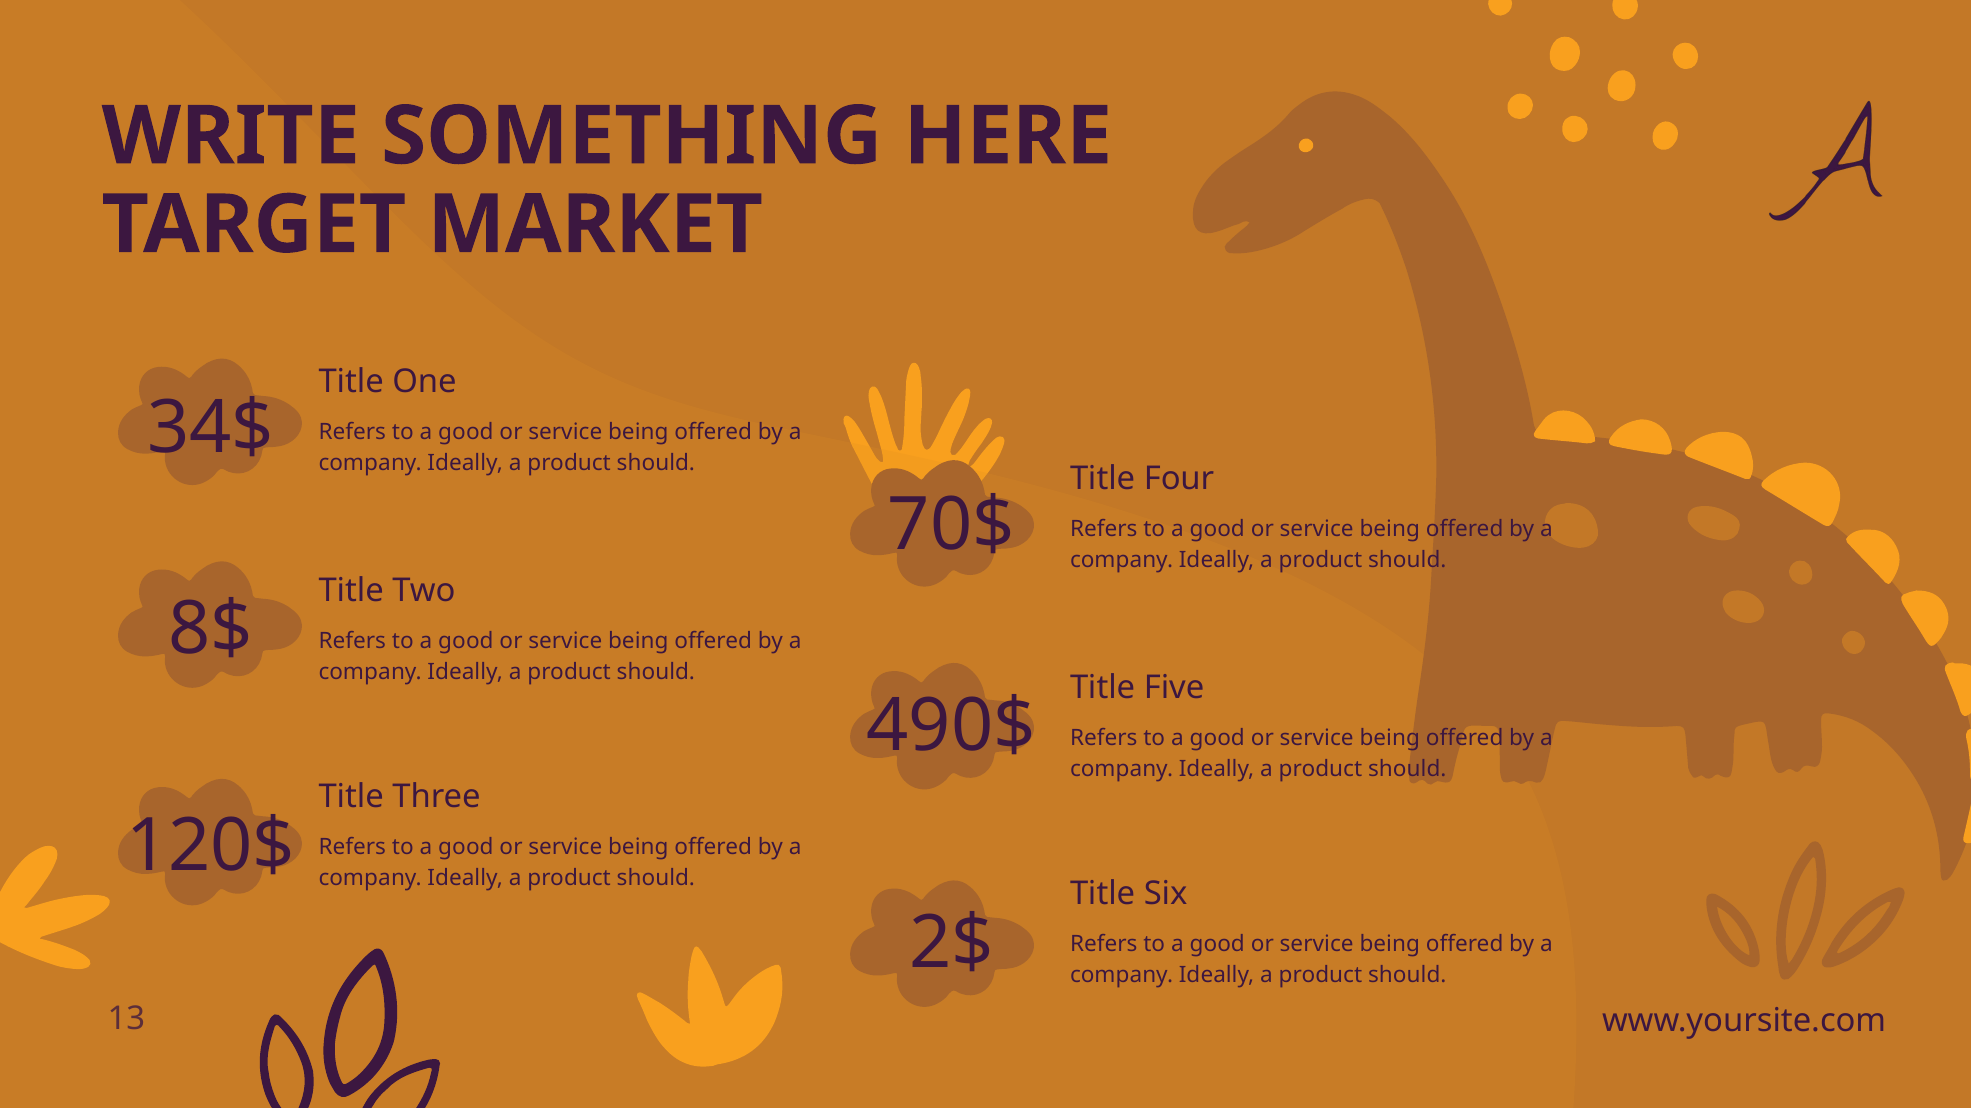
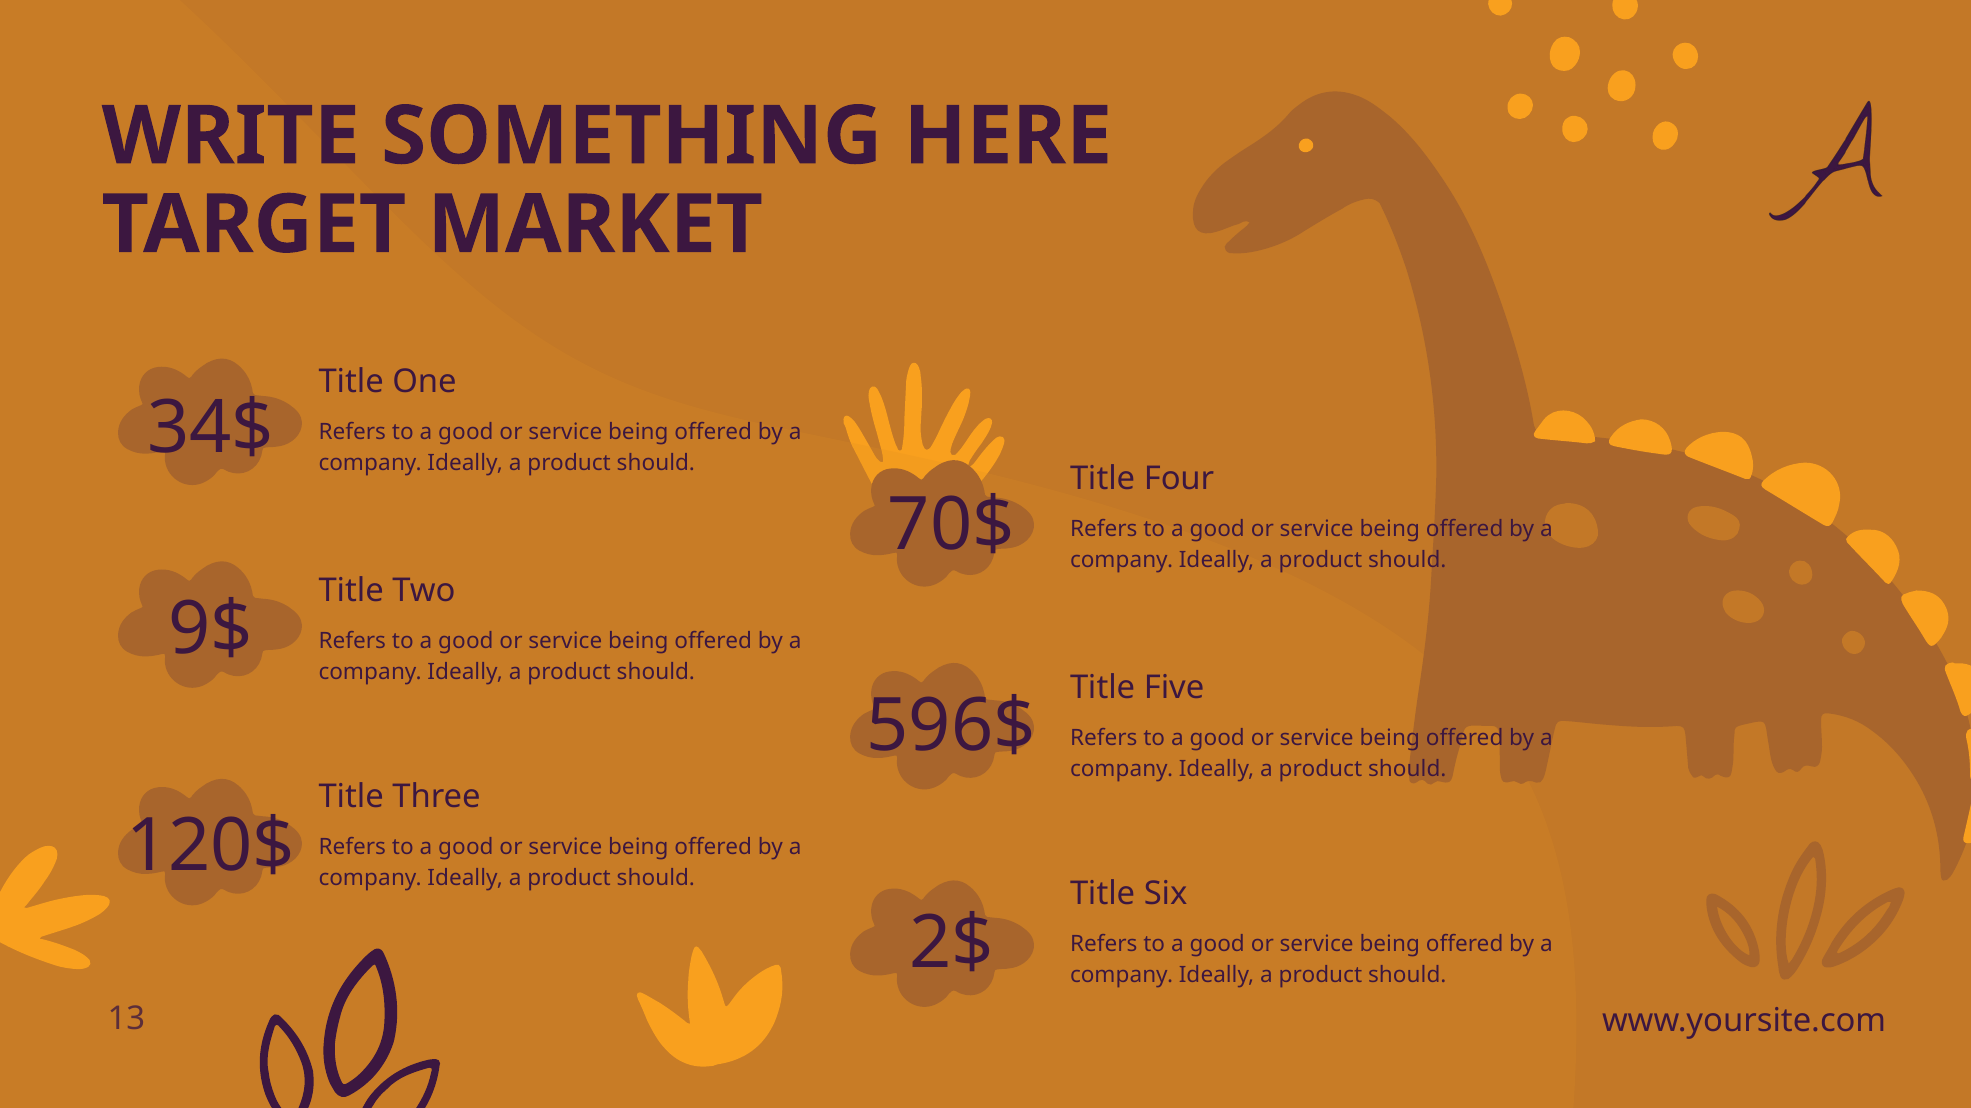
8$: 8$ -> 9$
490$: 490$ -> 596$
